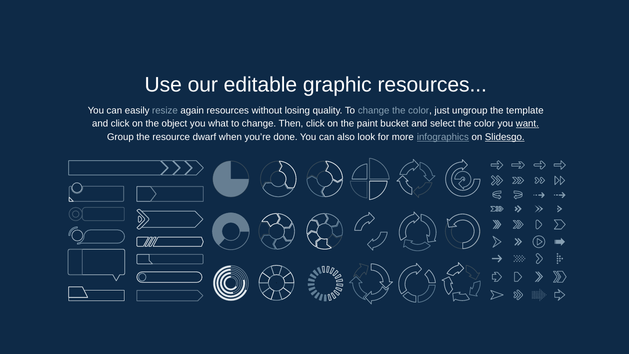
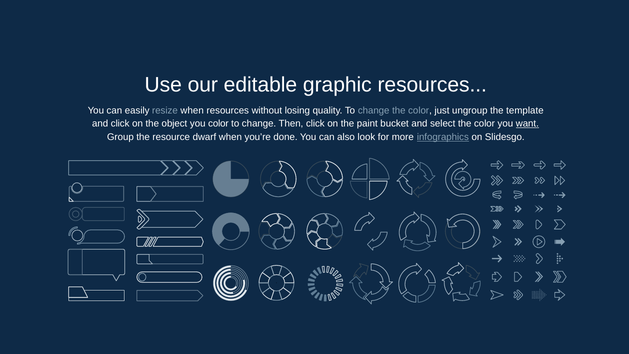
resize again: again -> when
you what: what -> color
Slidesgo underline: present -> none
